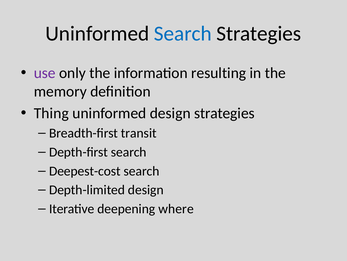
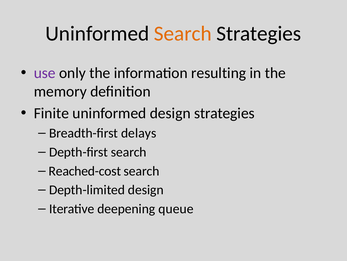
Search at (183, 34) colour: blue -> orange
Thing: Thing -> Finite
transit: transit -> delays
Deepest-cost: Deepest-cost -> Reached-cost
where: where -> queue
